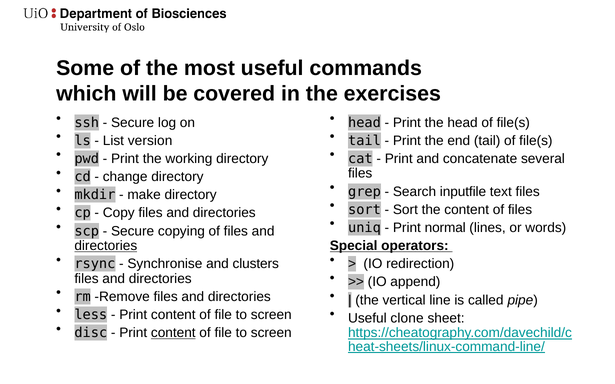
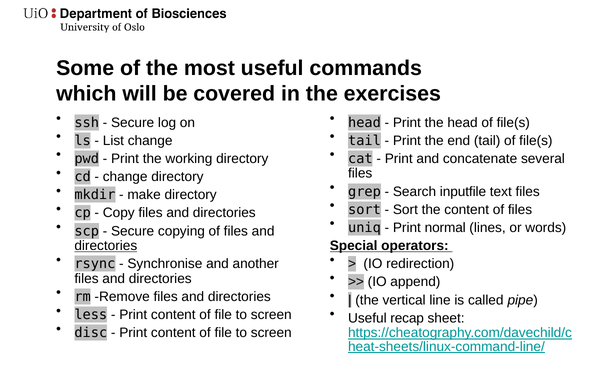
List version: version -> change
clusters: clusters -> another
clone: clone -> recap
content at (173, 333) underline: present -> none
